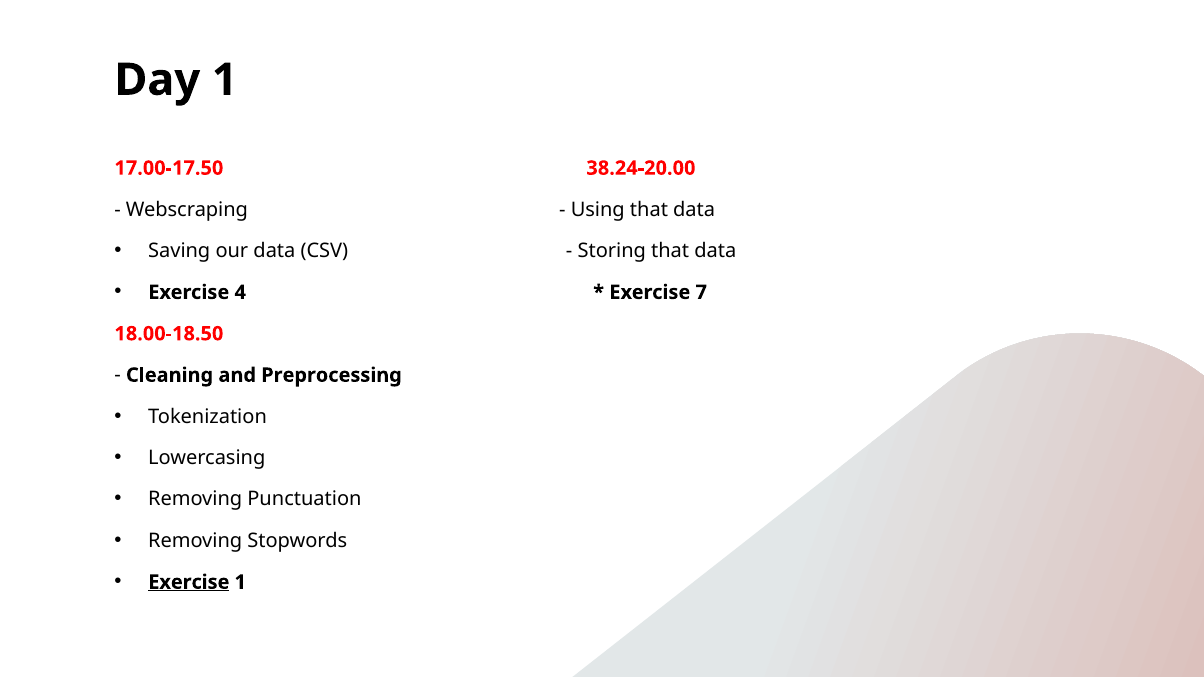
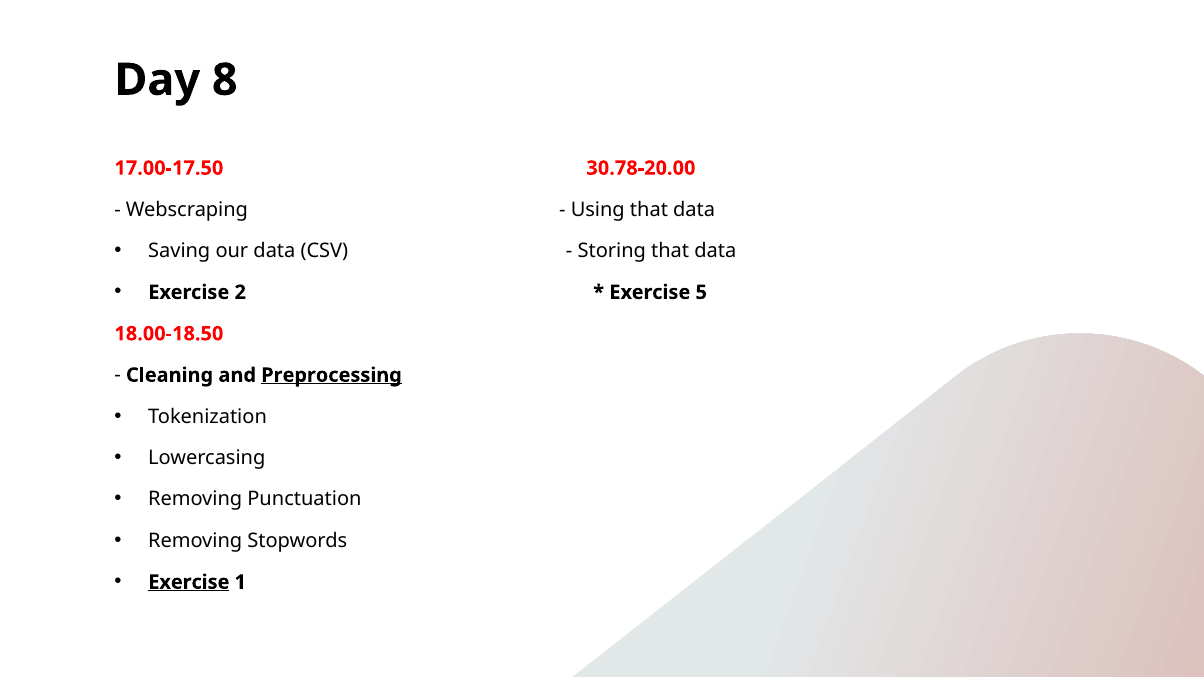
Day 1: 1 -> 8
38.24-20.00: 38.24-20.00 -> 30.78-20.00
4: 4 -> 2
7: 7 -> 5
Preprocessing underline: none -> present
